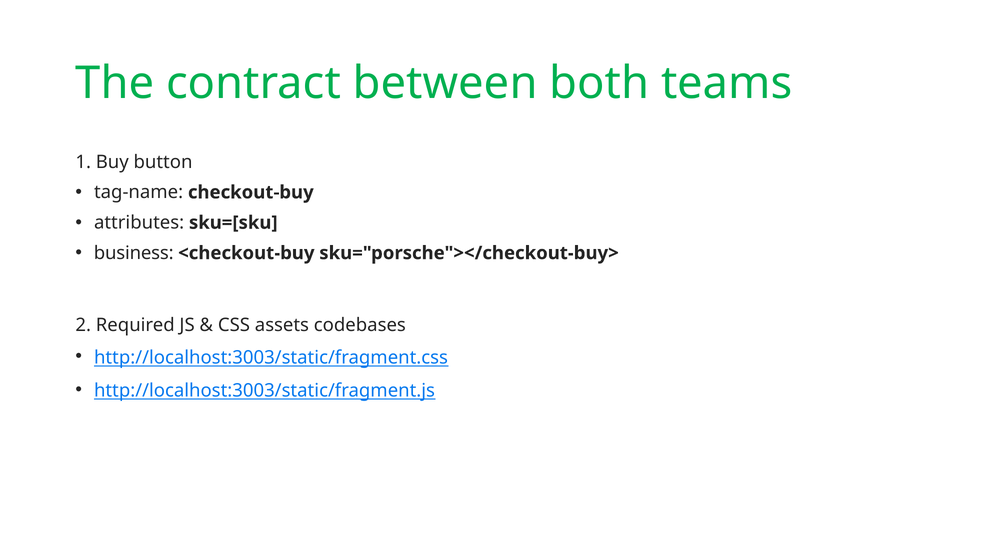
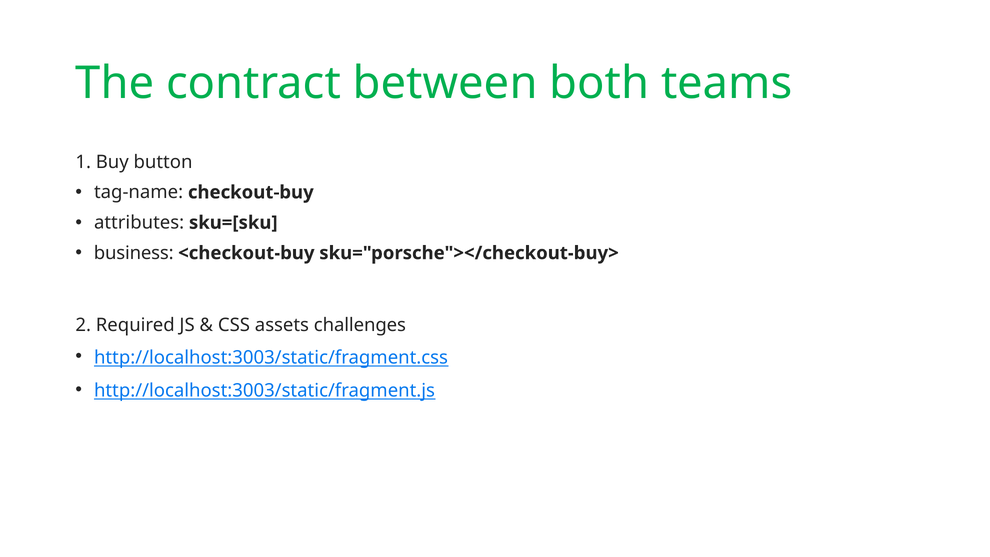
codebases: codebases -> challenges
